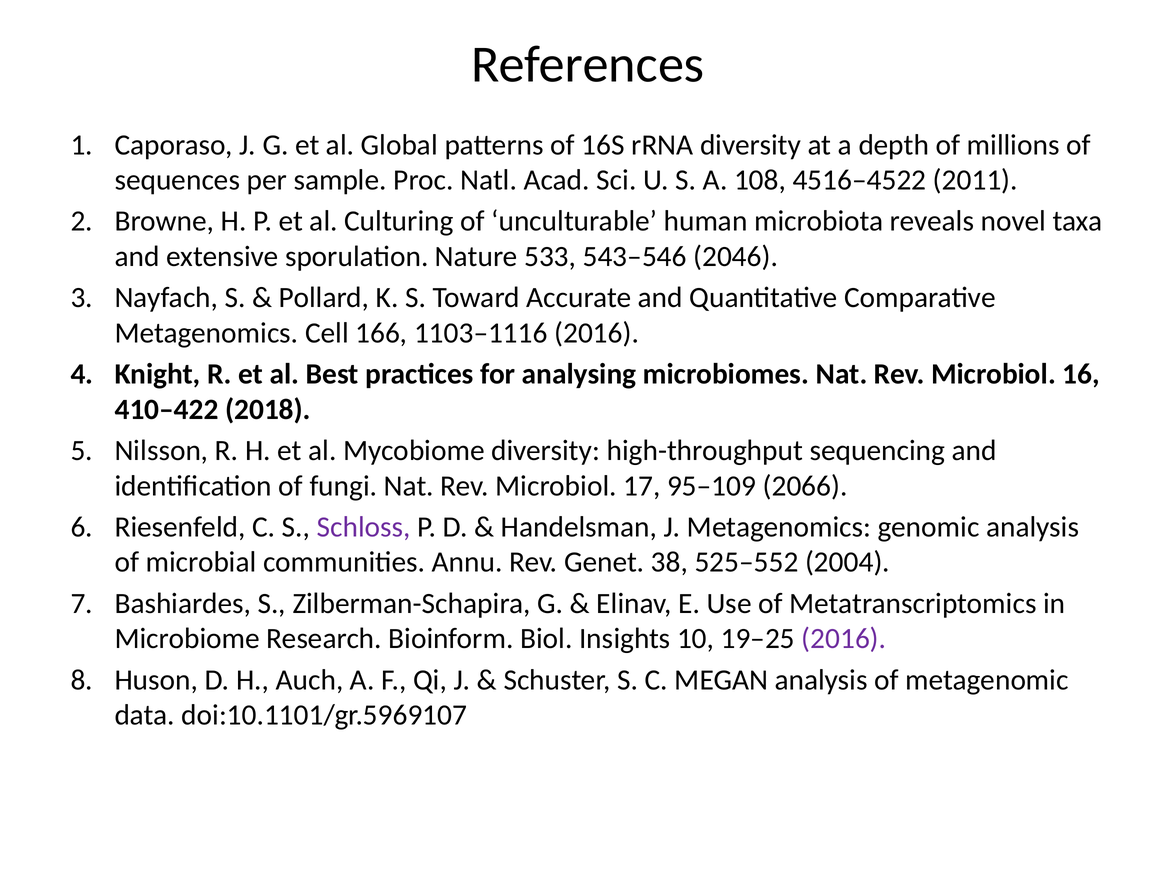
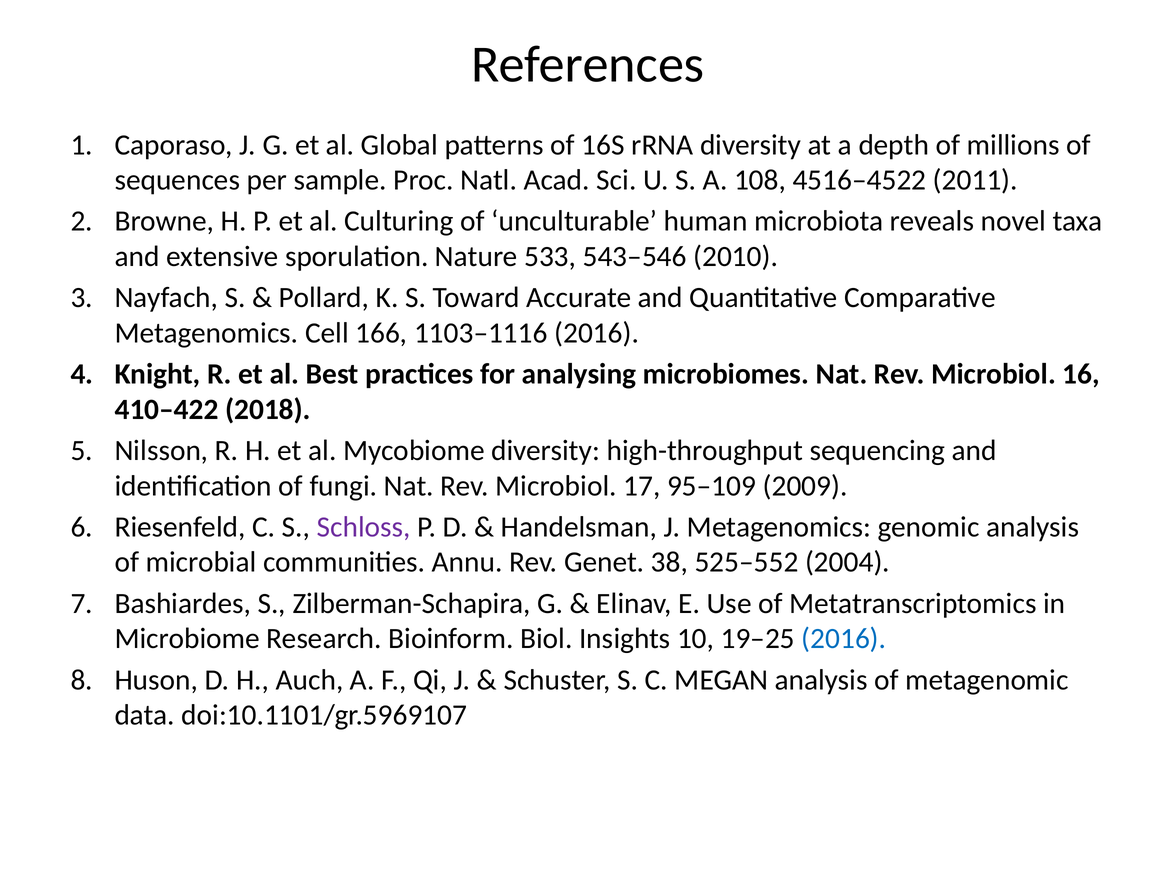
2046: 2046 -> 2010
2066: 2066 -> 2009
2016 at (844, 639) colour: purple -> blue
